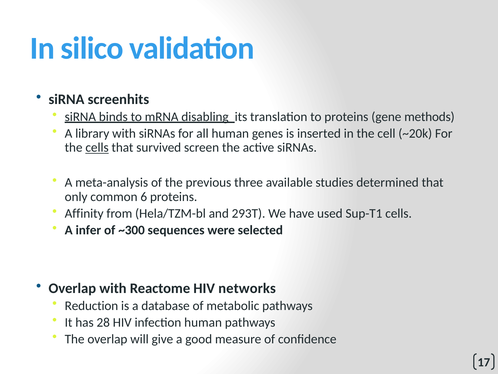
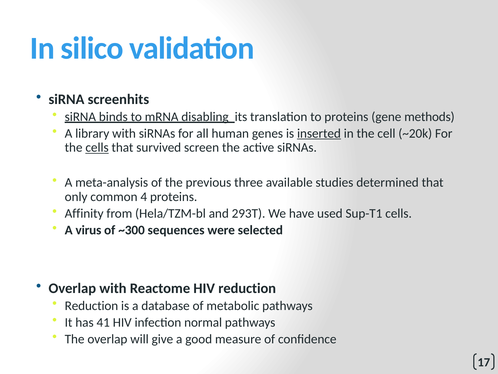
inserted underline: none -> present
6: 6 -> 4
infer: infer -> virus
HIV networks: networks -> reduction
28: 28 -> 41
infection human: human -> normal
